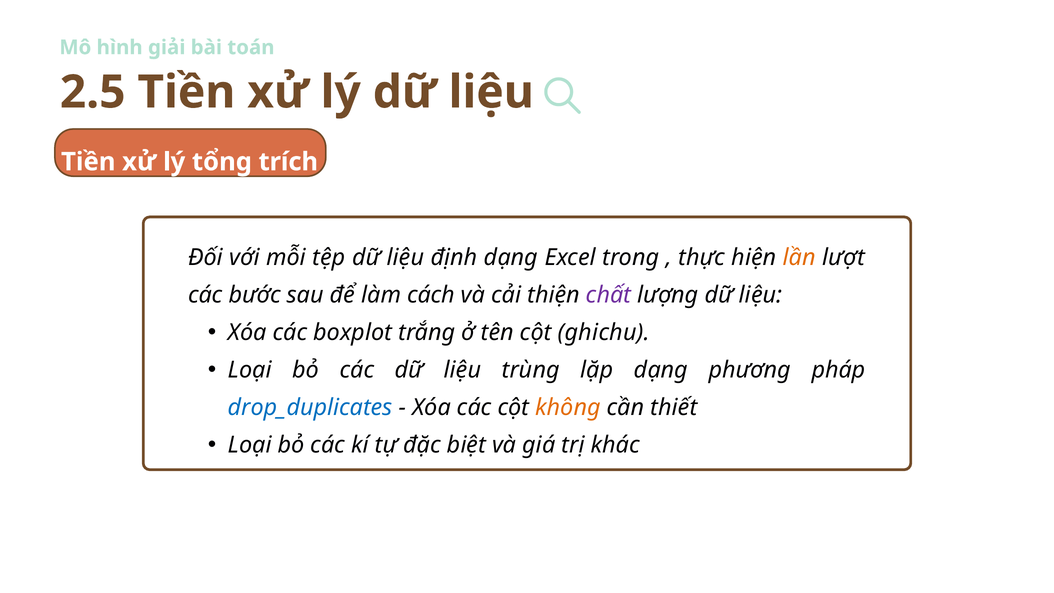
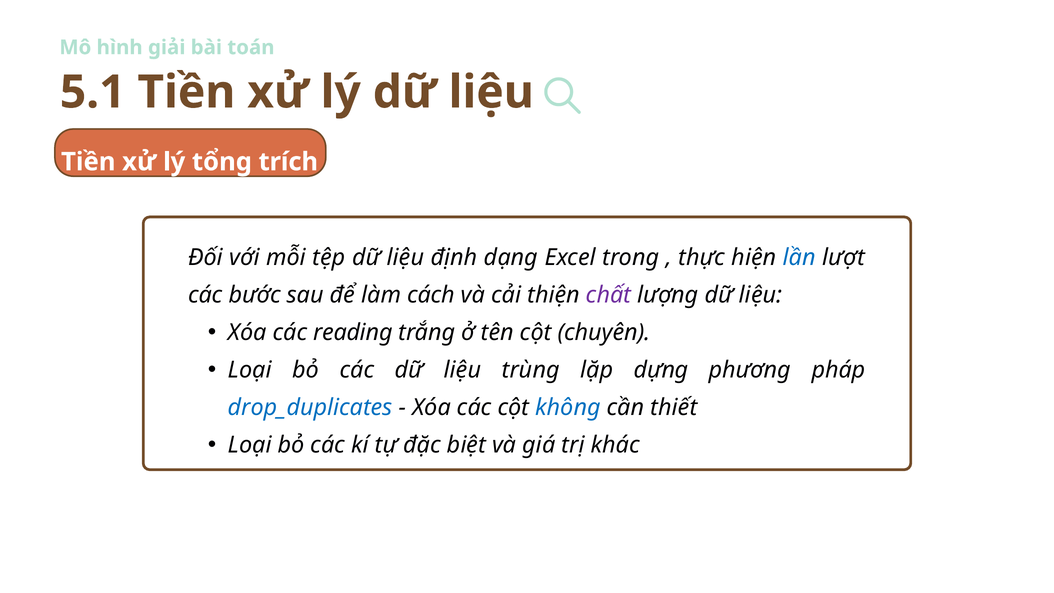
2.5: 2.5 -> 5.1
lần colour: orange -> blue
boxplot: boxplot -> reading
ghichu: ghichu -> chuyên
lặp dạng: dạng -> dựng
không colour: orange -> blue
